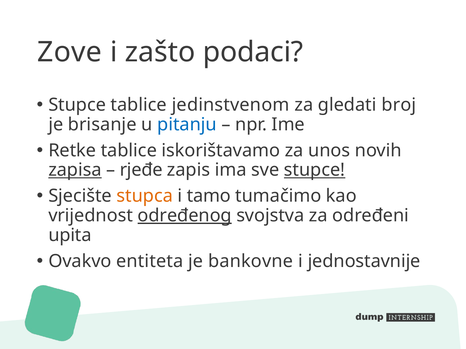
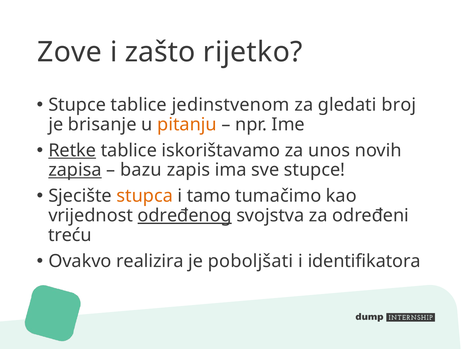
podaci: podaci -> rijetko
pitanju colour: blue -> orange
Retke underline: none -> present
rjeđe: rjeđe -> bazu
stupce at (315, 170) underline: present -> none
upita: upita -> treću
entiteta: entiteta -> realizira
bankovne: bankovne -> poboljšati
jednostavnije: jednostavnije -> identifikatora
